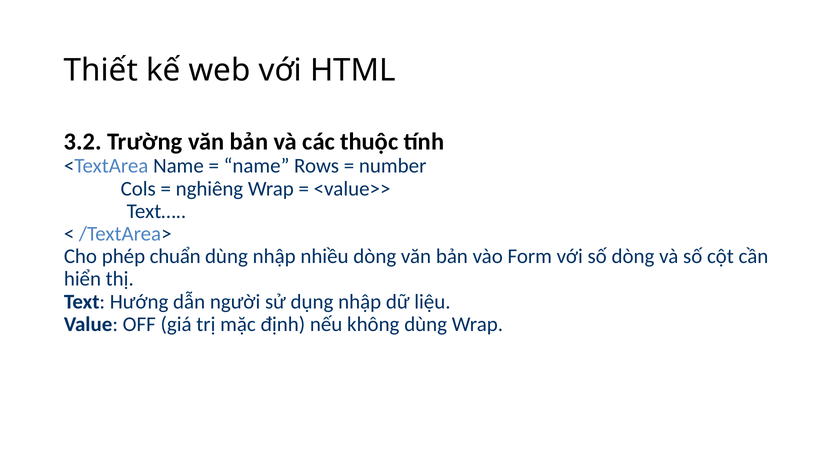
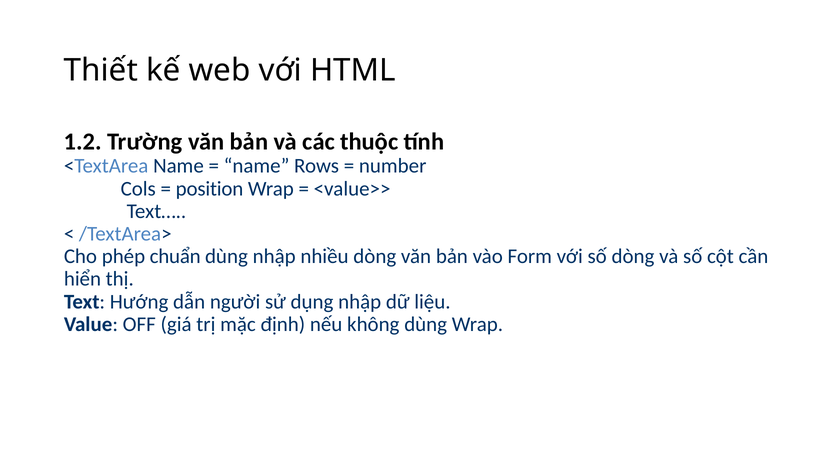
3.2: 3.2 -> 1.2
nghiêng: nghiêng -> position
